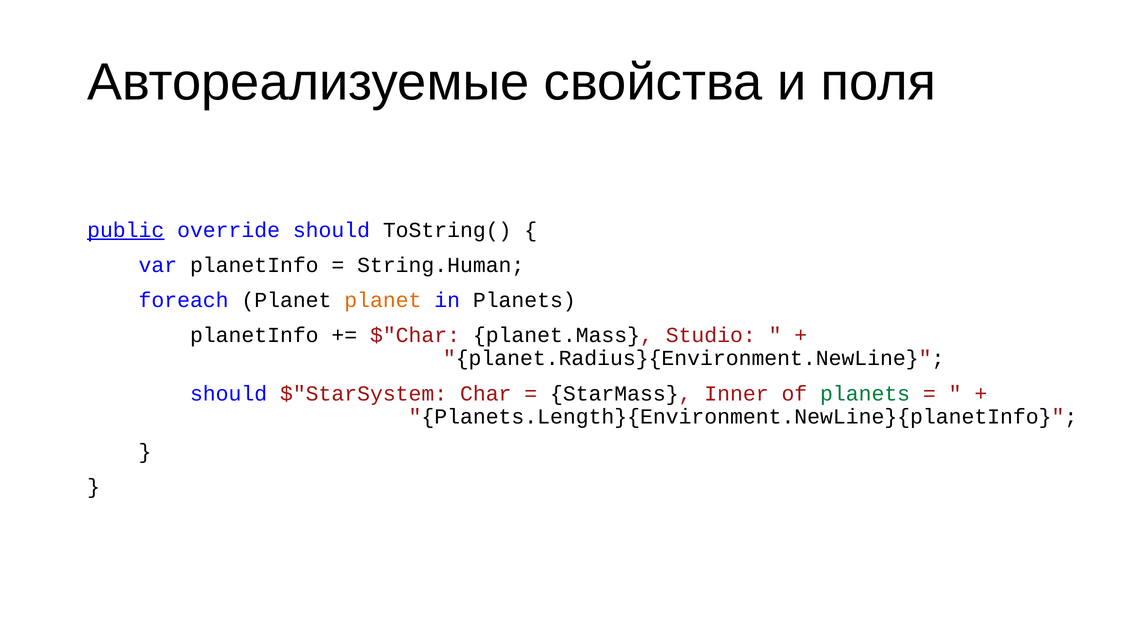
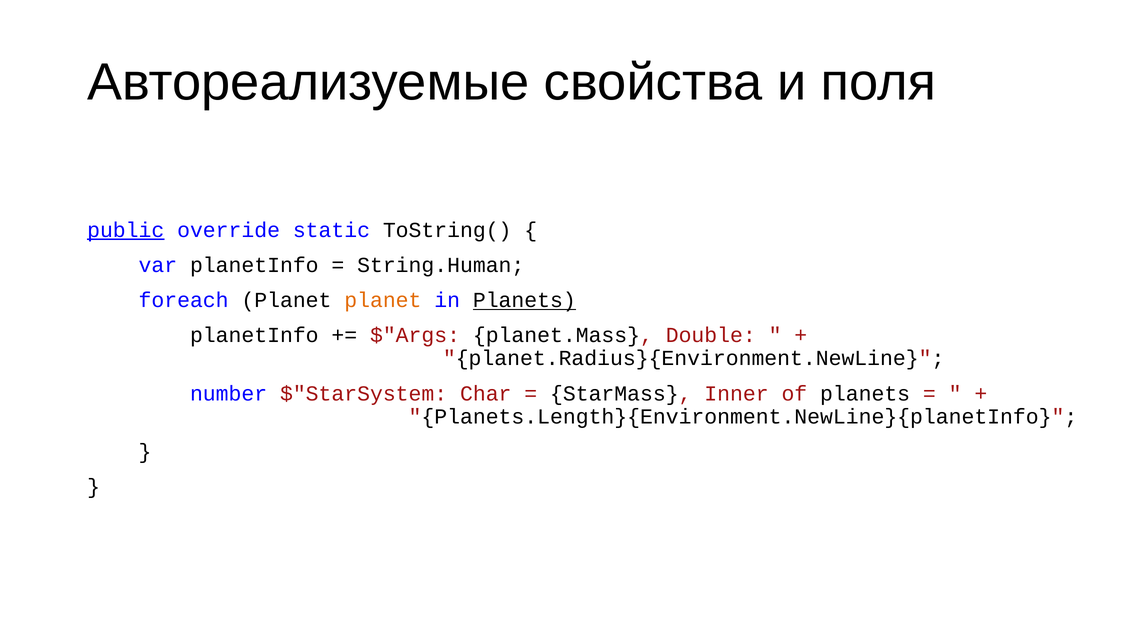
override should: should -> static
Planets at (524, 300) underline: none -> present
$"Char: $"Char -> $"Args
Studio: Studio -> Double
should at (229, 393): should -> number
planets at (865, 393) colour: green -> black
